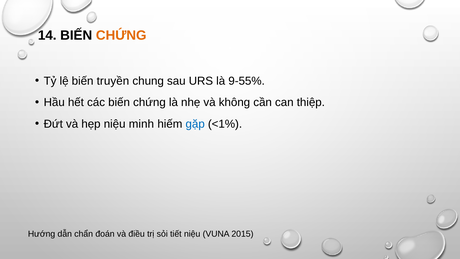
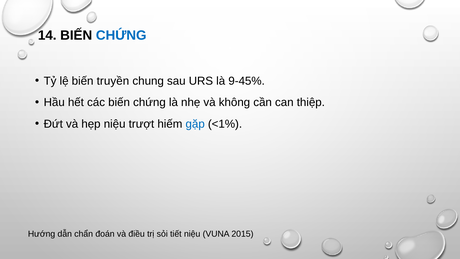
CHỨNG at (121, 35) colour: orange -> blue
9-55%: 9-55% -> 9-45%
minh: minh -> trượt
